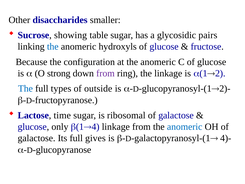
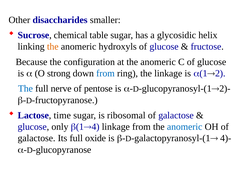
showing: showing -> chemical
pairs: pairs -> helix
the at (53, 47) colour: blue -> orange
from at (105, 73) colour: purple -> blue
types: types -> nerve
outside: outside -> pentose
gives: gives -> oxide
